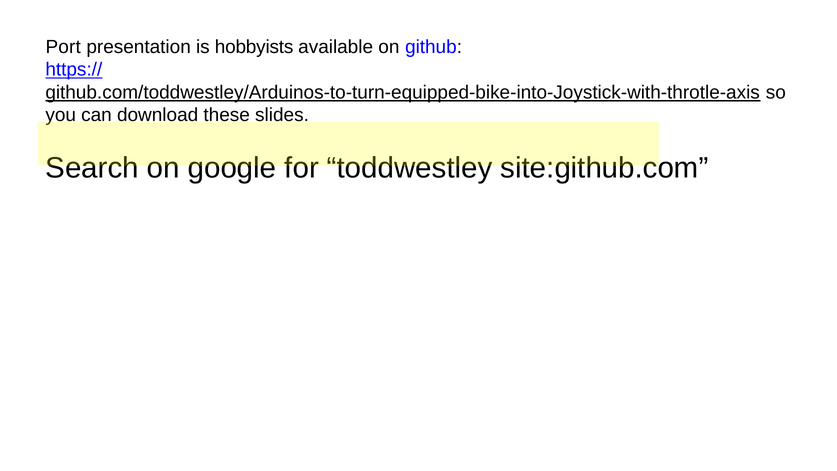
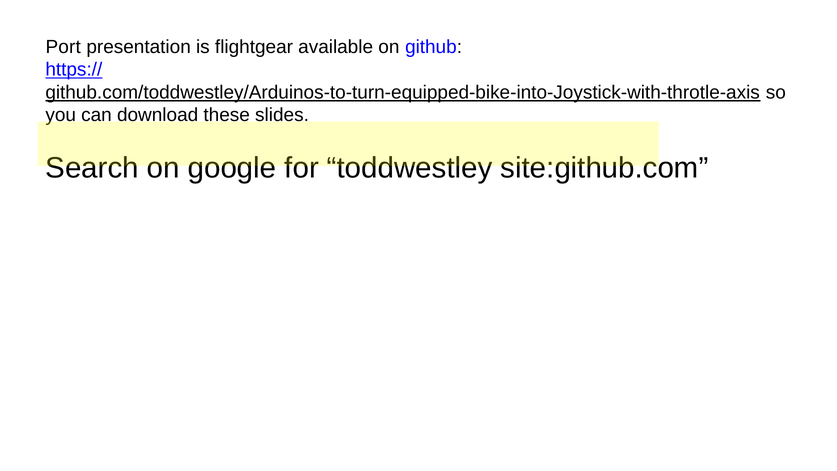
hobbyists: hobbyists -> flightgear
